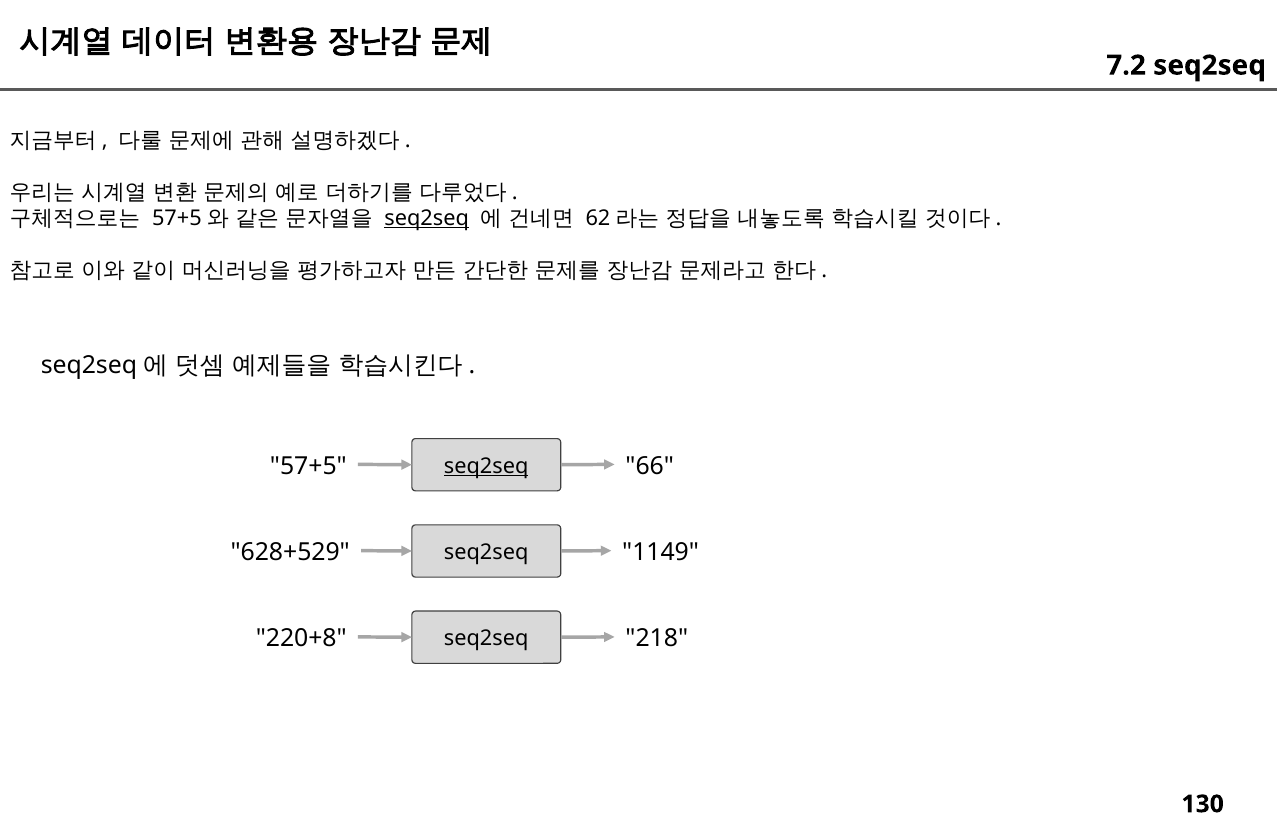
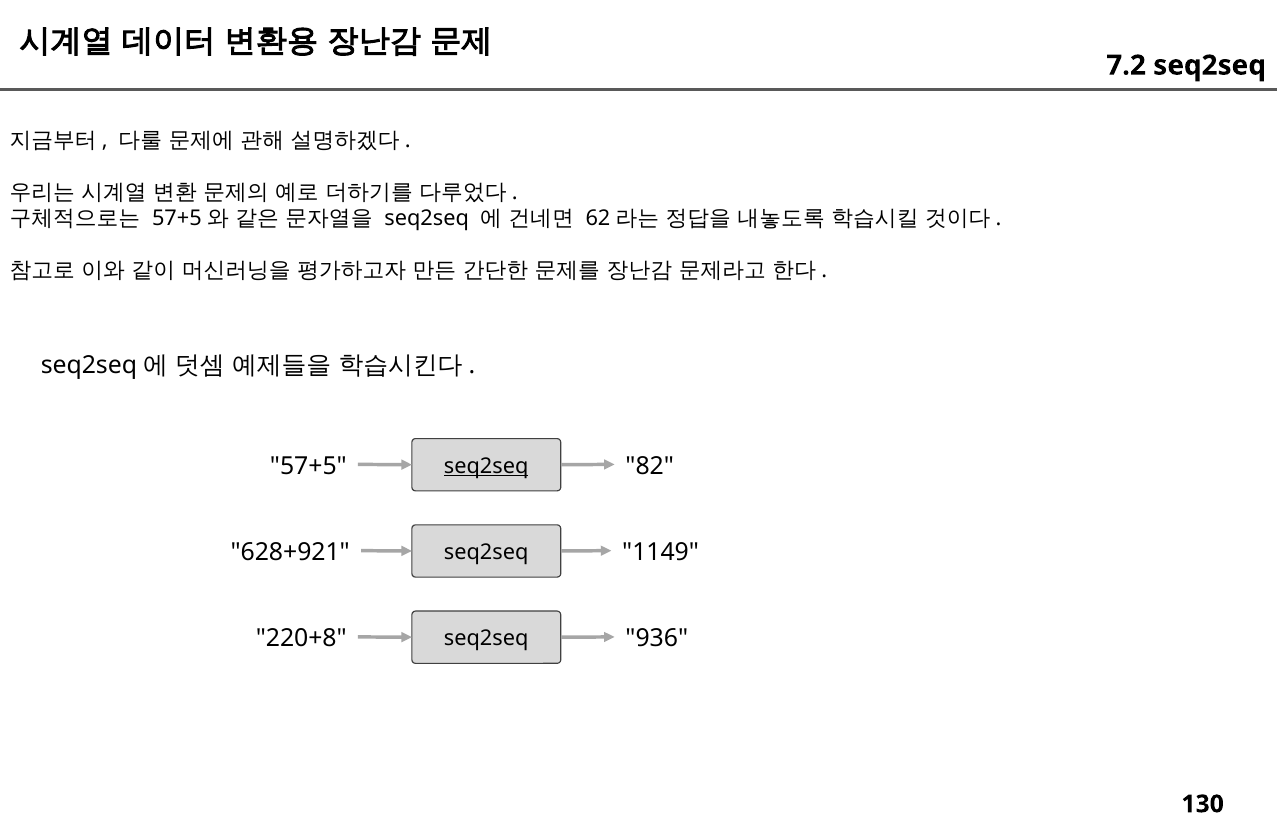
seq2seq at (427, 219) underline: present -> none
66: 66 -> 82
628+529: 628+529 -> 628+921
218: 218 -> 936
